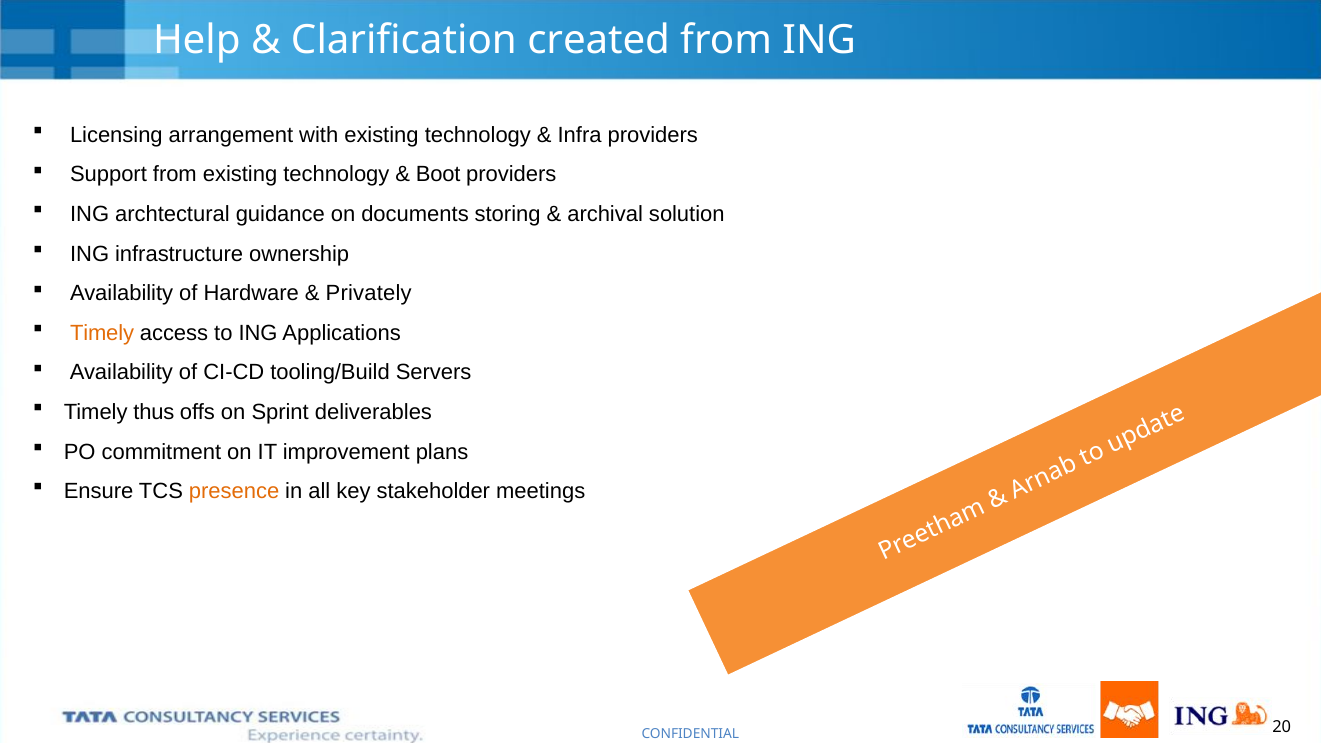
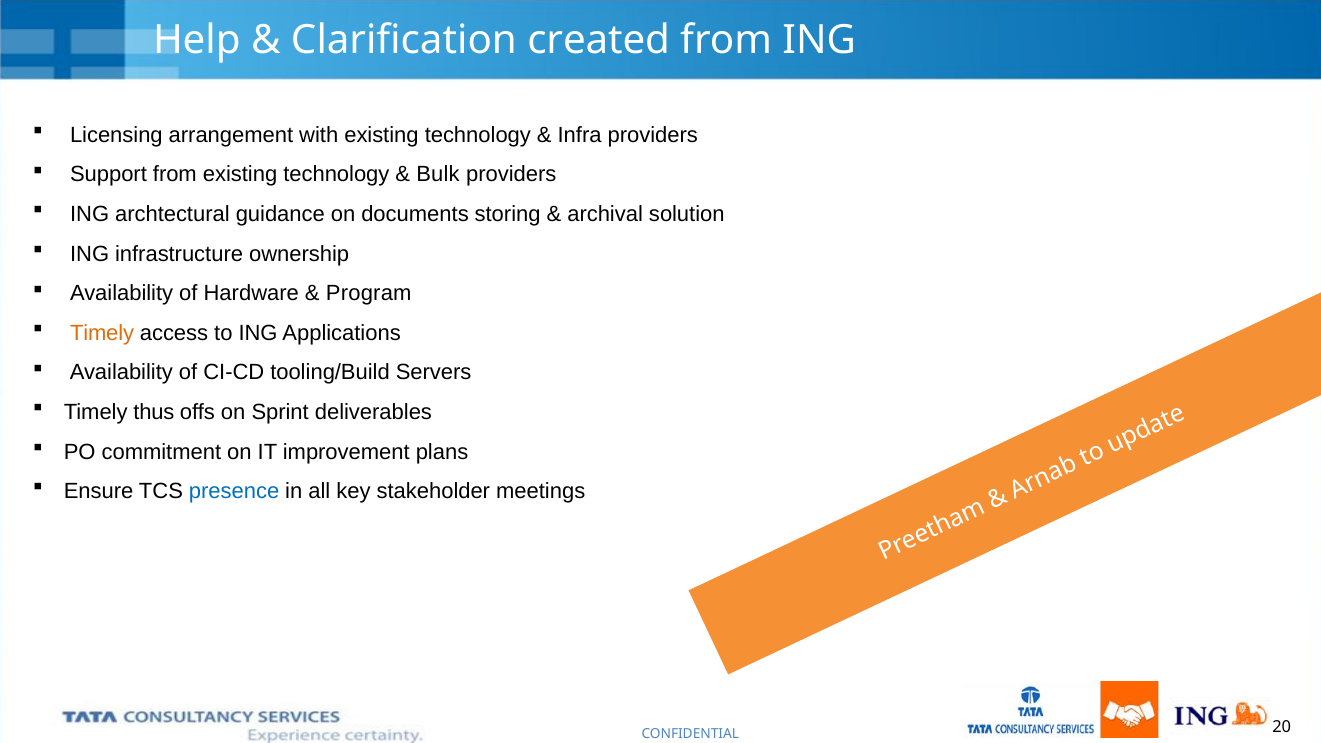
Boot: Boot -> Bulk
Privately: Privately -> Program
presence colour: orange -> blue
